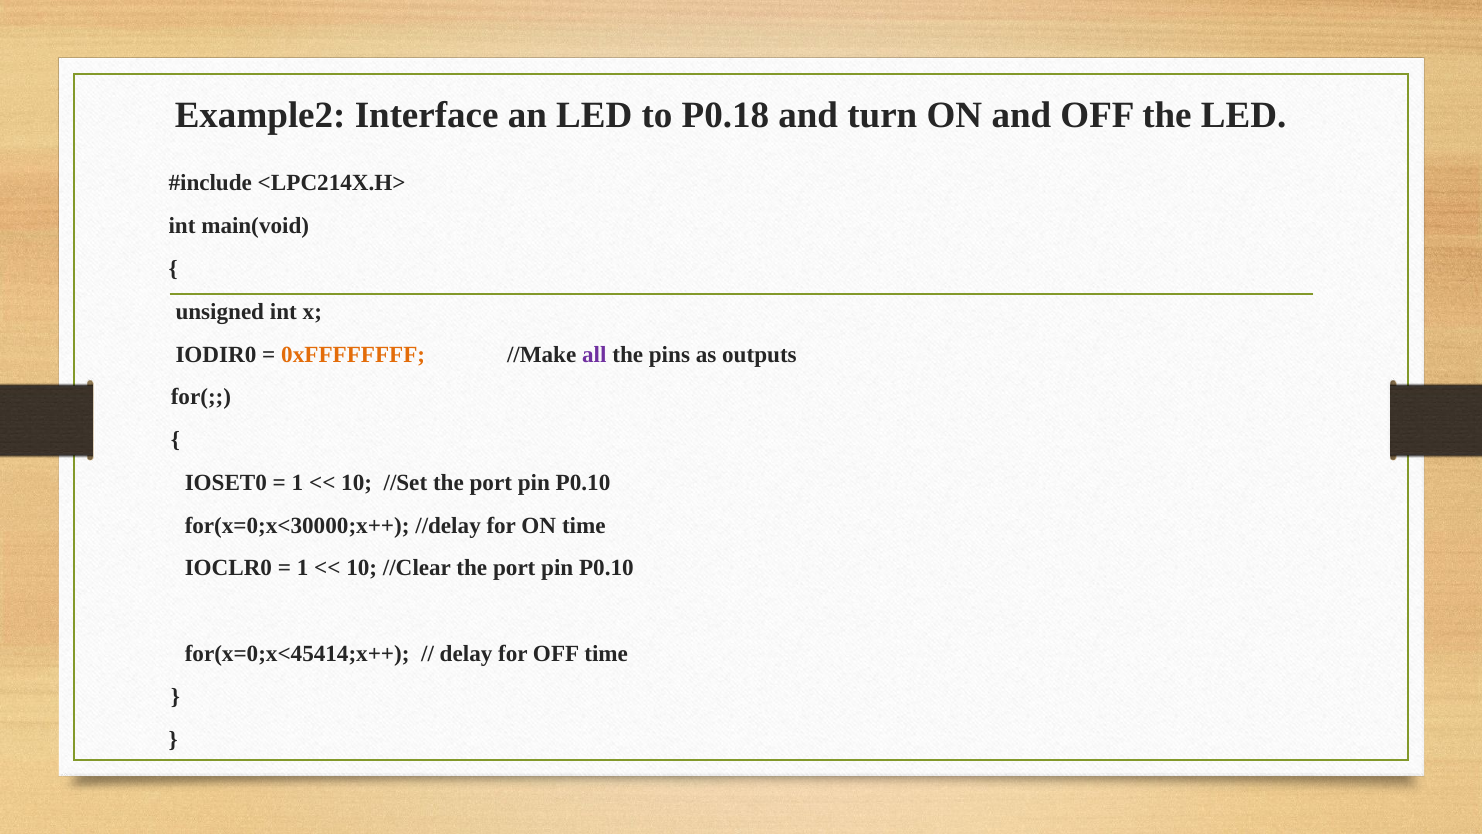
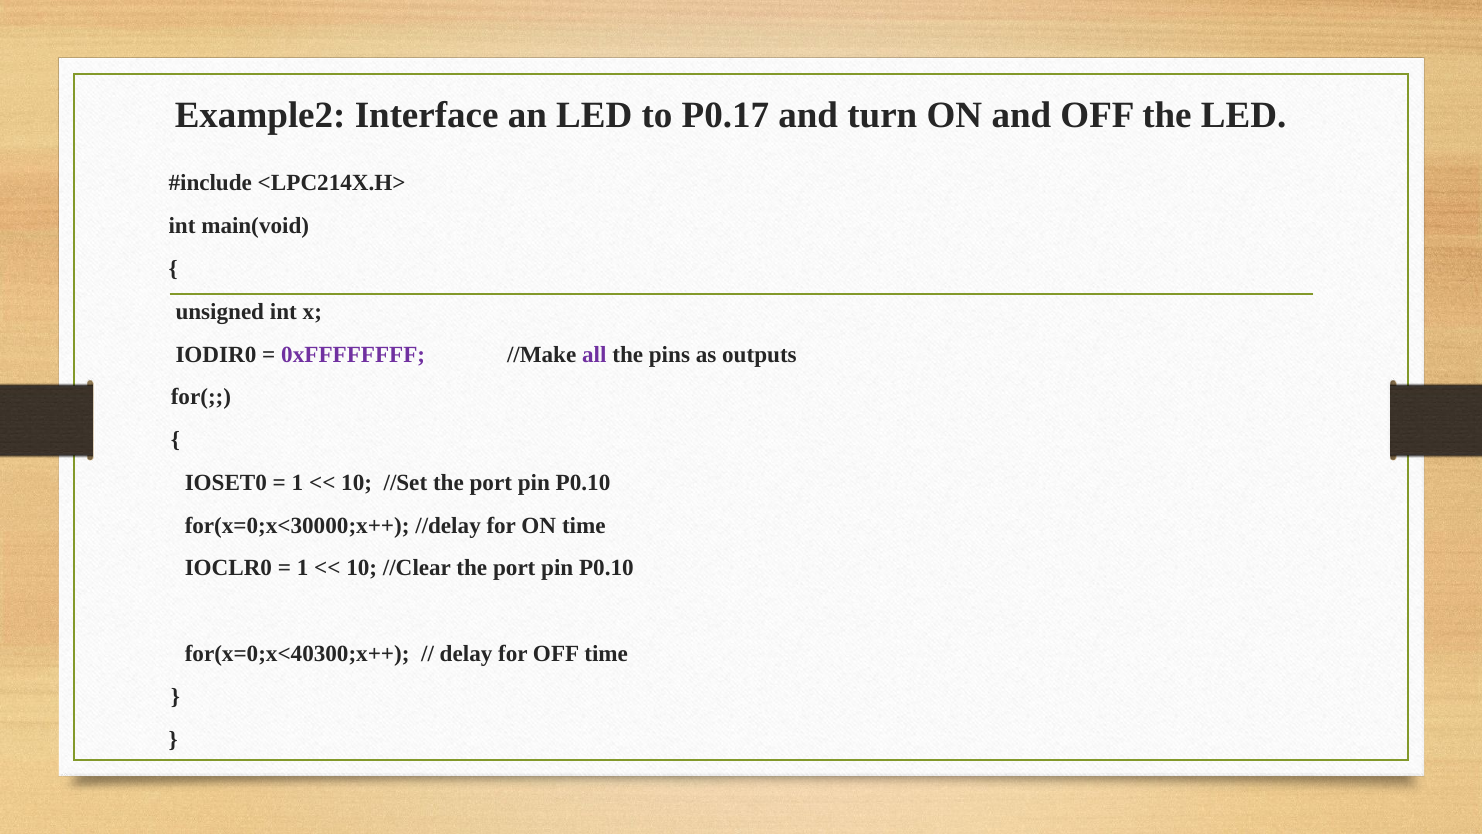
P0.18: P0.18 -> P0.17
0xFFFFFFFF colour: orange -> purple
for(x=0;x<45414;x++: for(x=0;x<45414;x++ -> for(x=0;x<40300;x++
